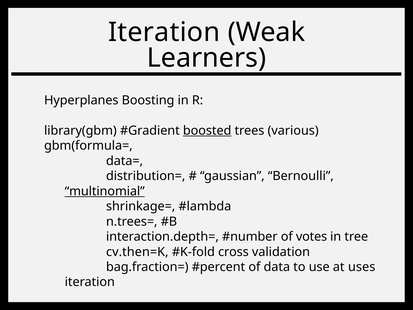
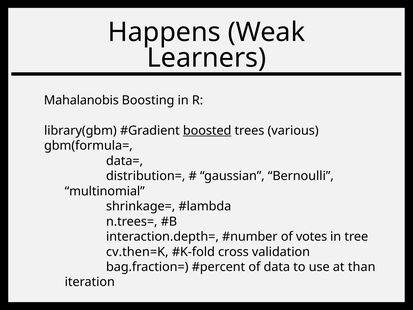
Iteration at (164, 32): Iteration -> Happens
Hyperplanes: Hyperplanes -> Mahalanobis
multinomial underline: present -> none
uses: uses -> than
